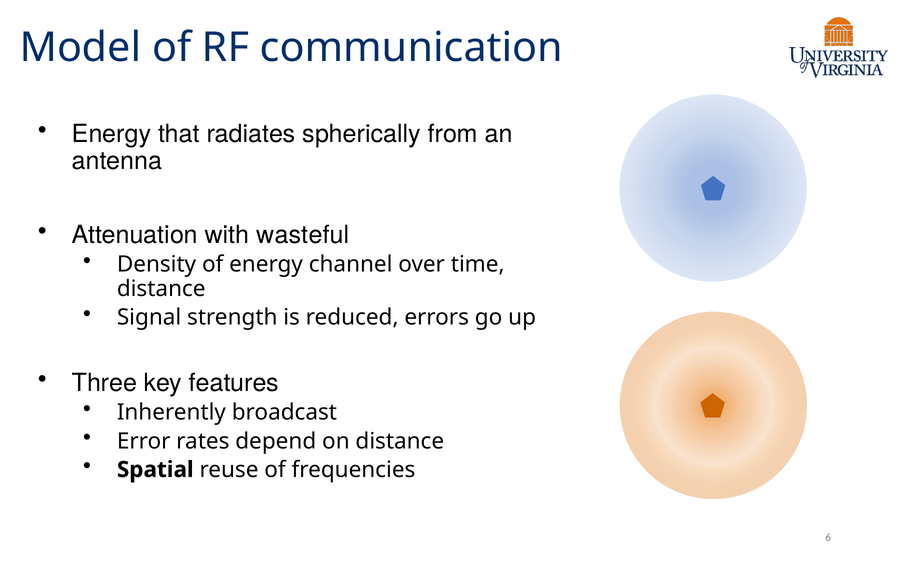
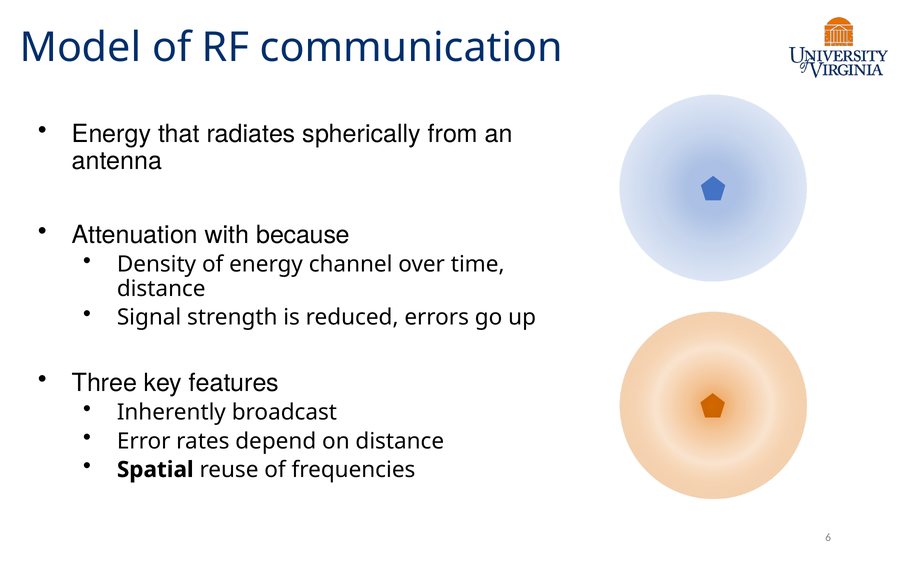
wasteful: wasteful -> because
